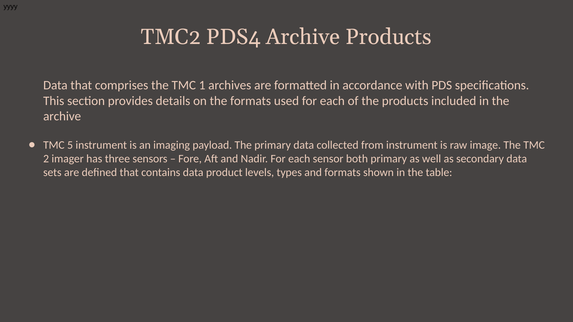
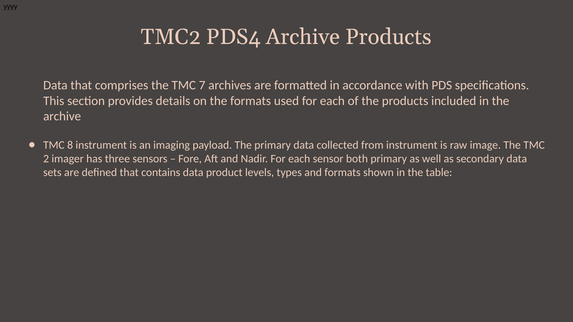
1: 1 -> 7
5: 5 -> 8
